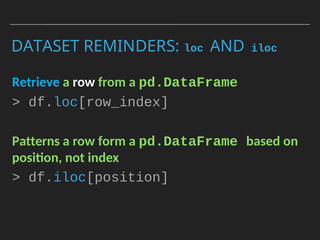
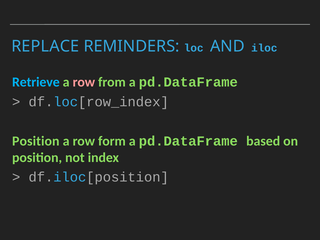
DATASET: DATASET -> REPLACE
row at (84, 82) colour: white -> pink
Patterns at (36, 141): Patterns -> Position
